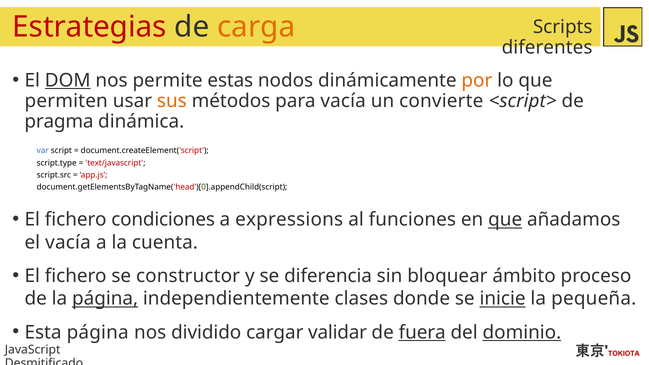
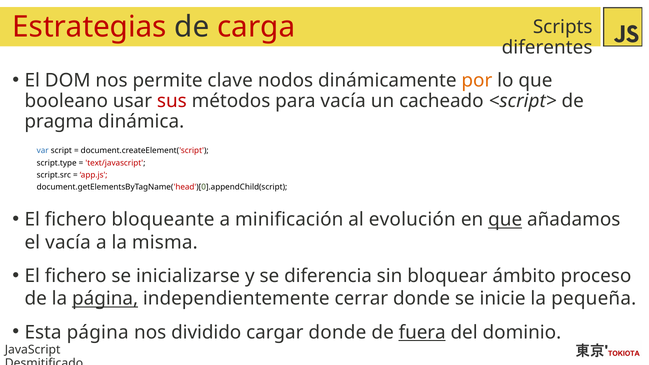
carga colour: orange -> red
DOM underline: present -> none
estas: estas -> clave
permiten: permiten -> booleano
sus colour: orange -> red
convierte: convierte -> cacheado
condiciones: condiciones -> bloqueante
expressions: expressions -> minificación
funciones: funciones -> evolución
cuenta: cuenta -> misma
constructor: constructor -> inicializarse
clases: clases -> cerrar
inicie underline: present -> none
cargar validar: validar -> donde
dominio underline: present -> none
